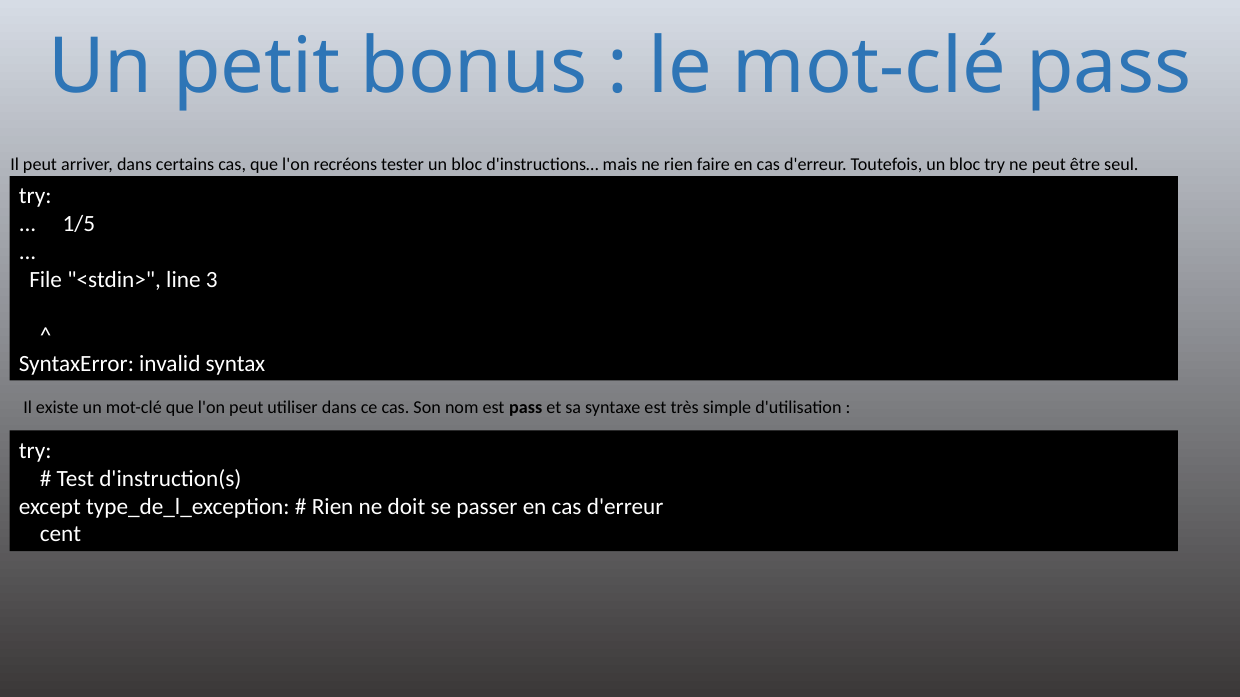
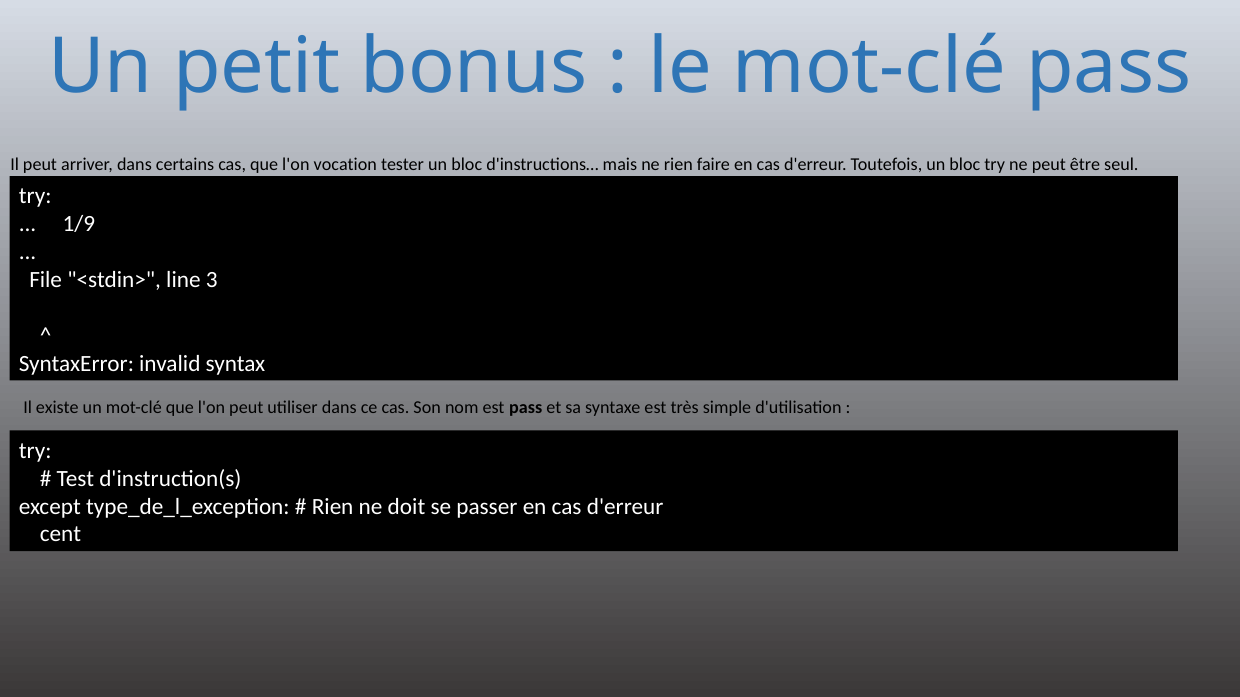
recréons: recréons -> vocation
1/5: 1/5 -> 1/9
